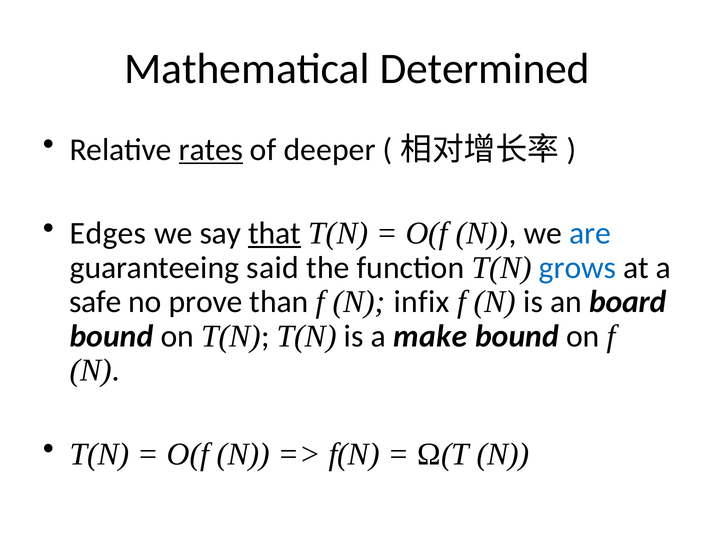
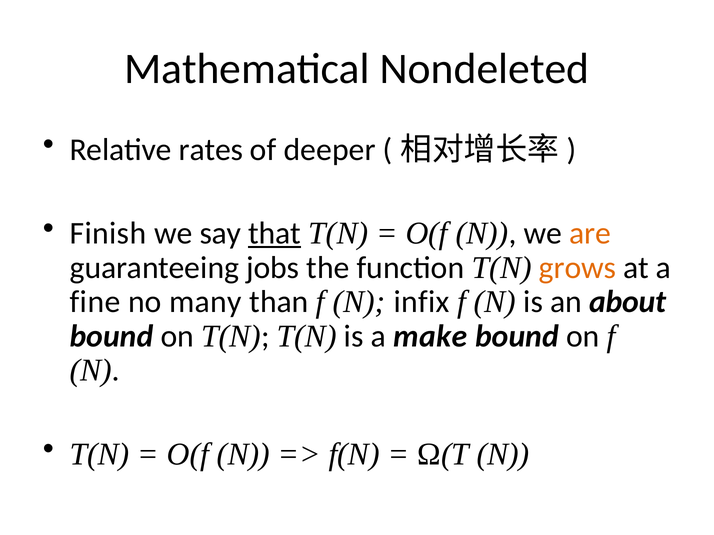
Determined: Determined -> Nondeleted
rates underline: present -> none
Edges: Edges -> Finish
are colour: blue -> orange
said: said -> jobs
grows colour: blue -> orange
safe: safe -> fine
prove: prove -> many
board: board -> about
